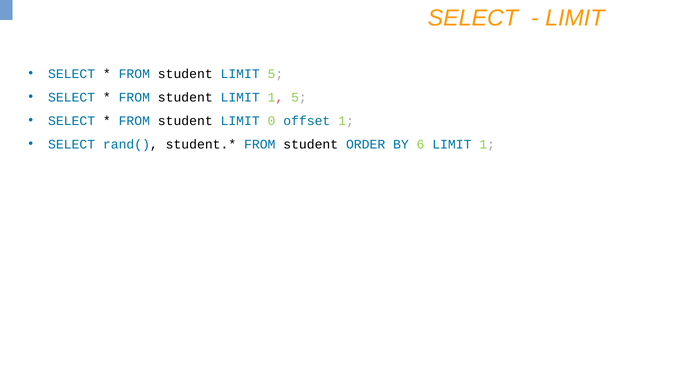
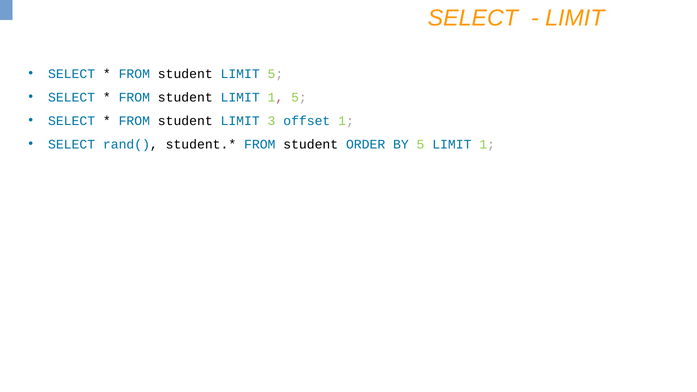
0: 0 -> 3
BY 6: 6 -> 5
